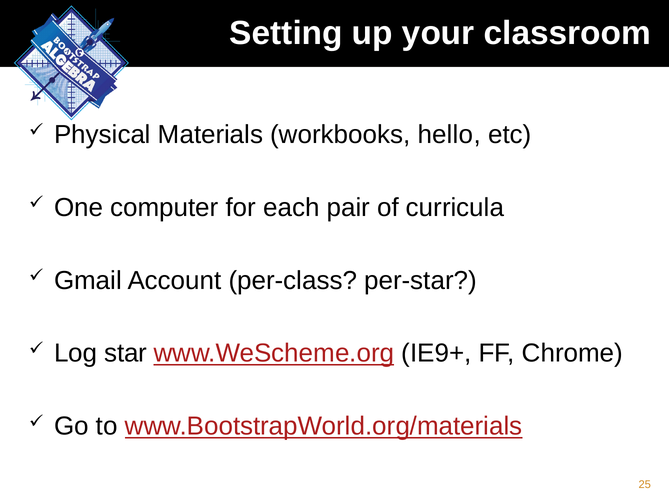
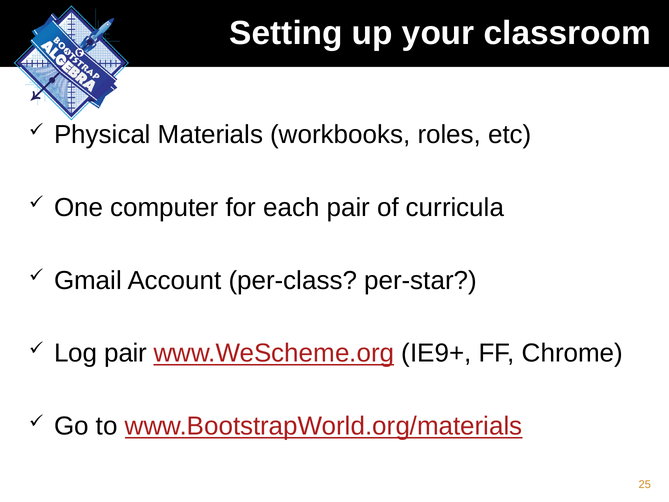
hello: hello -> roles
Log star: star -> pair
